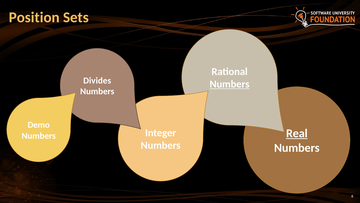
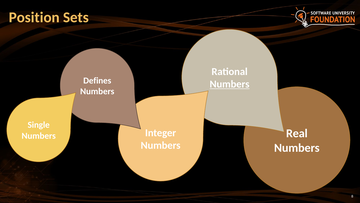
Divides: Divides -> Defines
Demo: Demo -> Single
Real underline: present -> none
